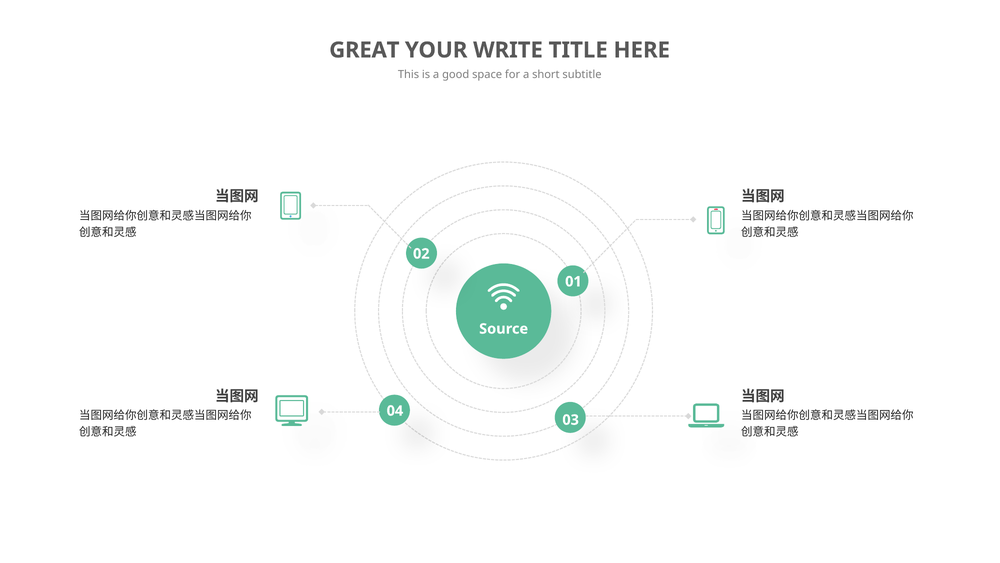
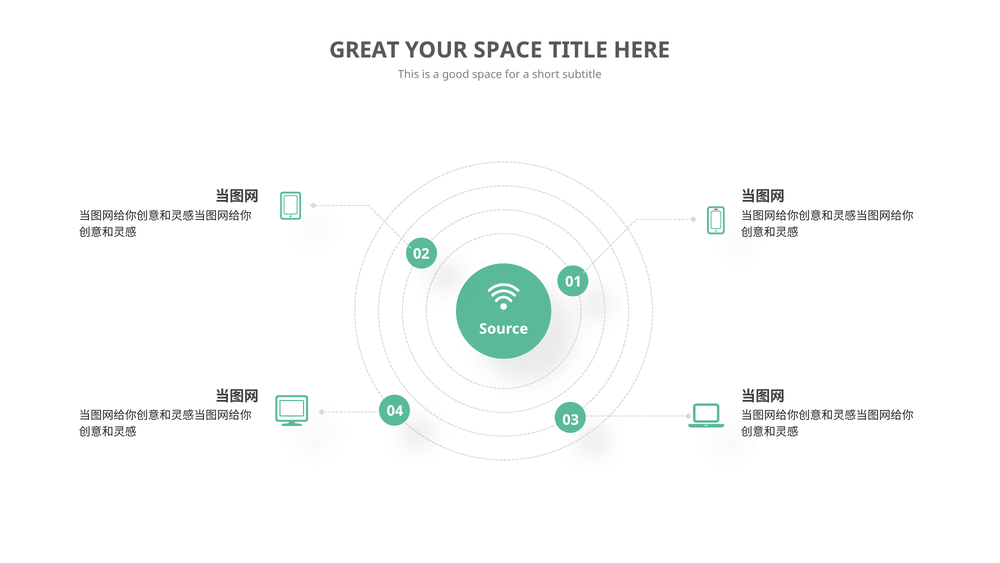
YOUR WRITE: WRITE -> SPACE
